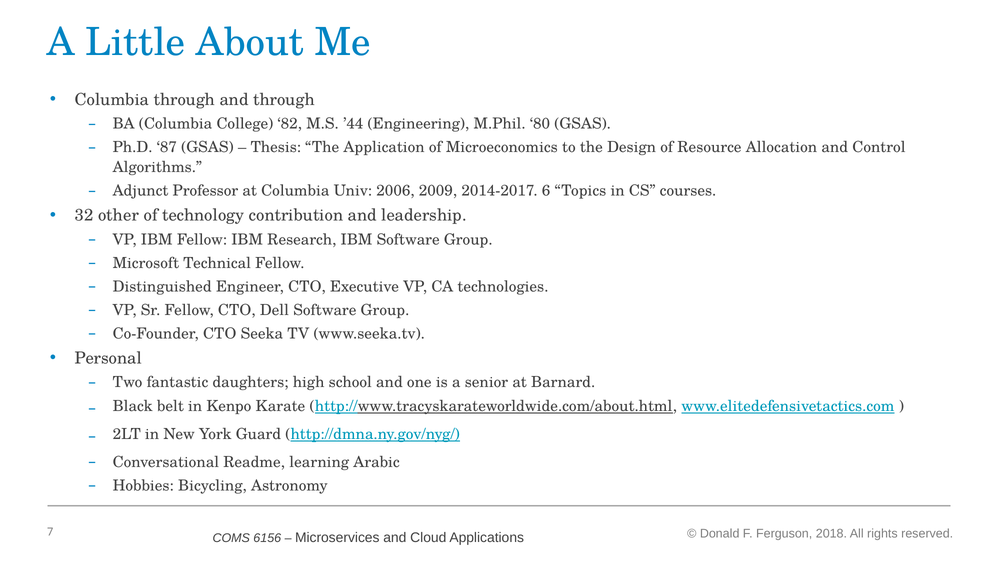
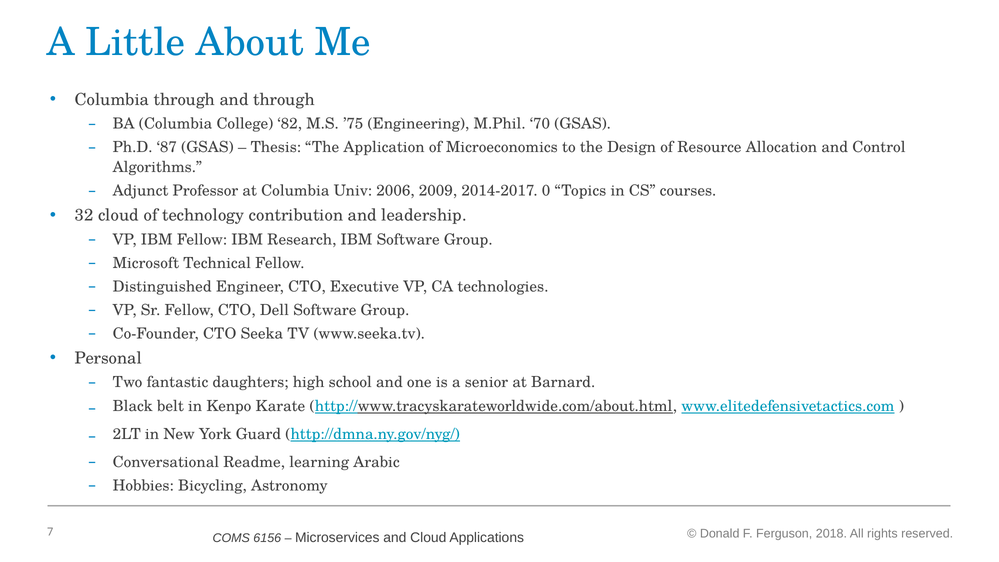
’44: ’44 -> ’75
80: 80 -> 70
6: 6 -> 0
32 other: other -> cloud
